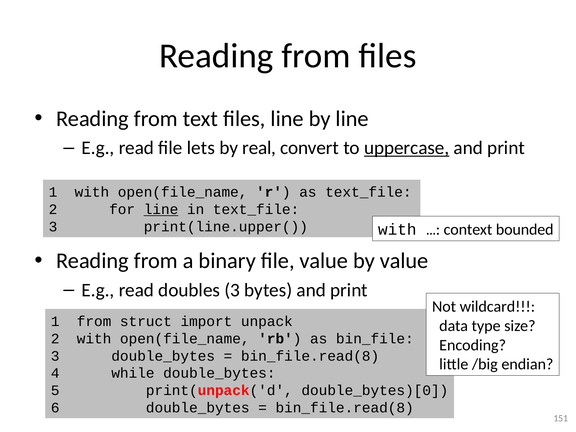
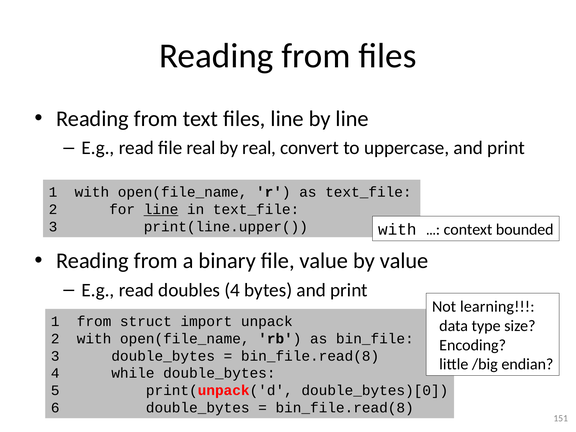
file lets: lets -> real
uppercase underline: present -> none
doubles 3: 3 -> 4
wildcard: wildcard -> learning
